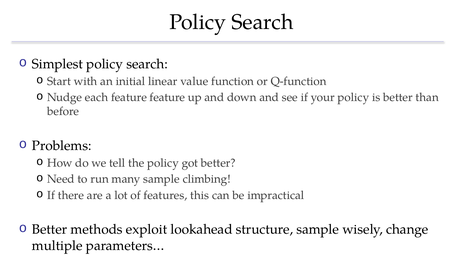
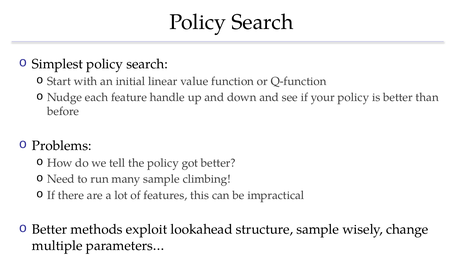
feature feature: feature -> handle
